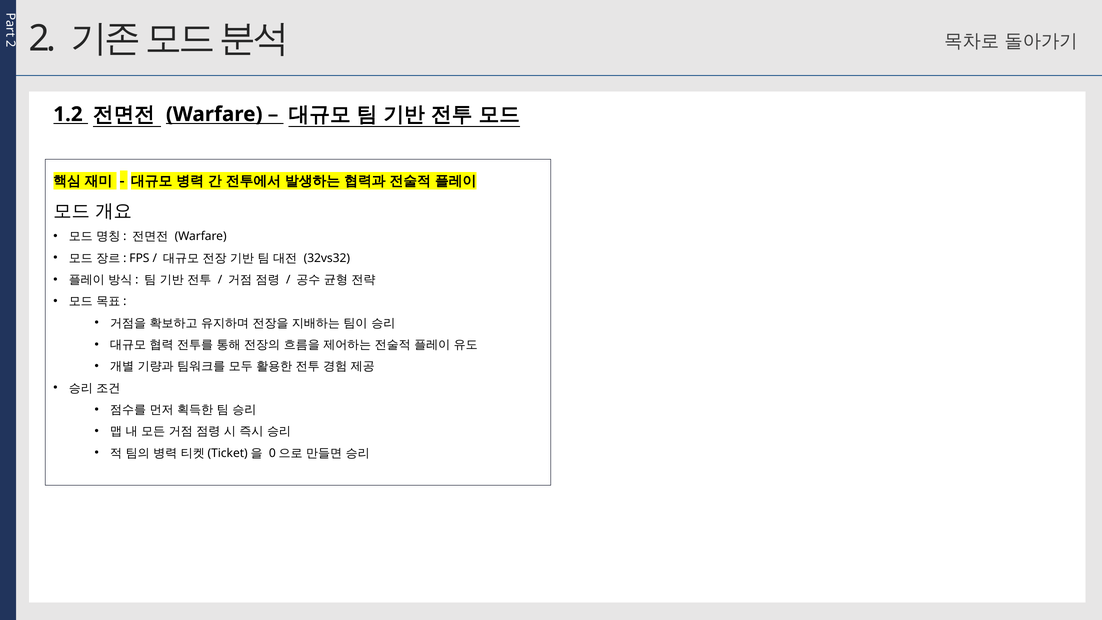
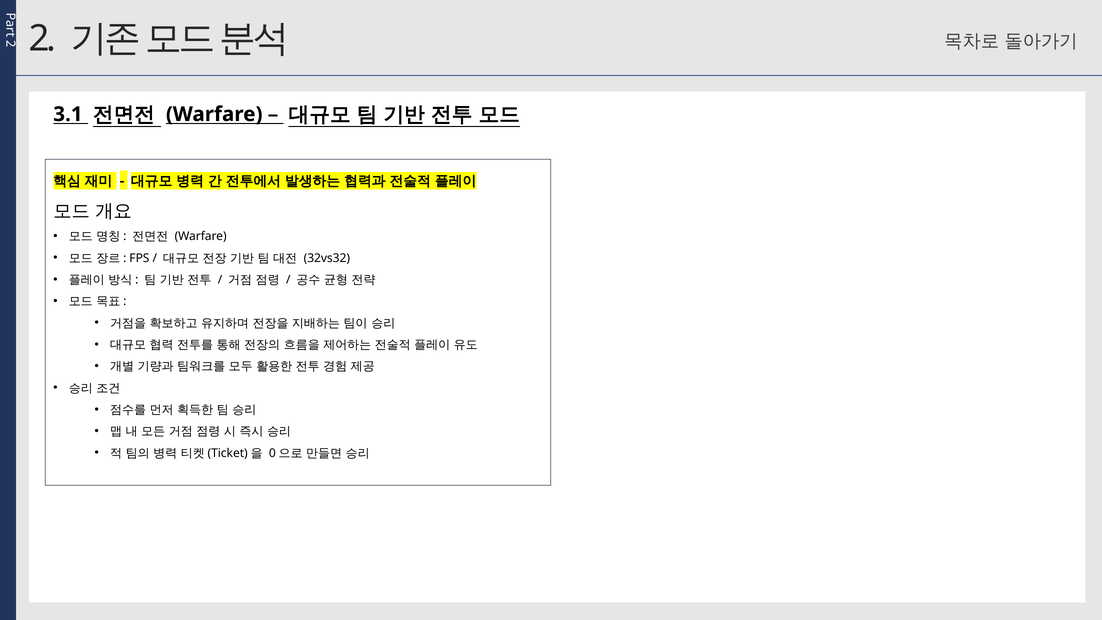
1.2: 1.2 -> 3.1
